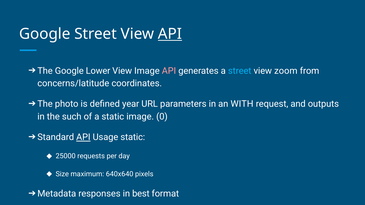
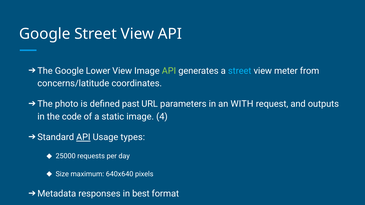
API at (170, 34) underline: present -> none
API at (169, 71) colour: pink -> light green
zoom: zoom -> meter
year: year -> past
such: such -> code
0: 0 -> 4
Usage static: static -> types
